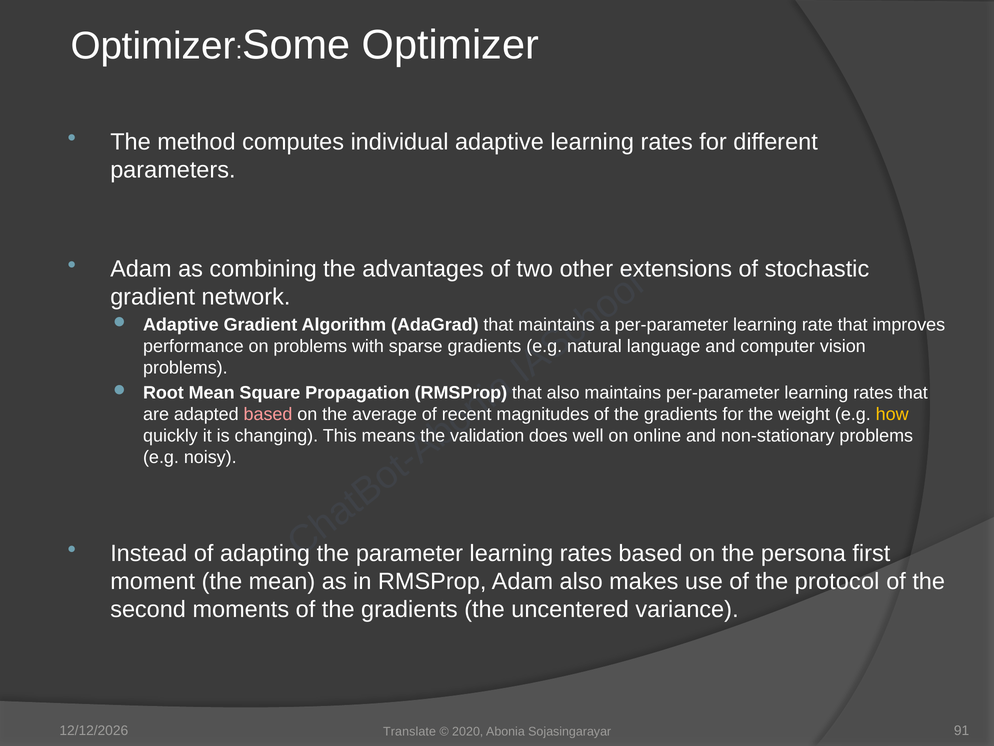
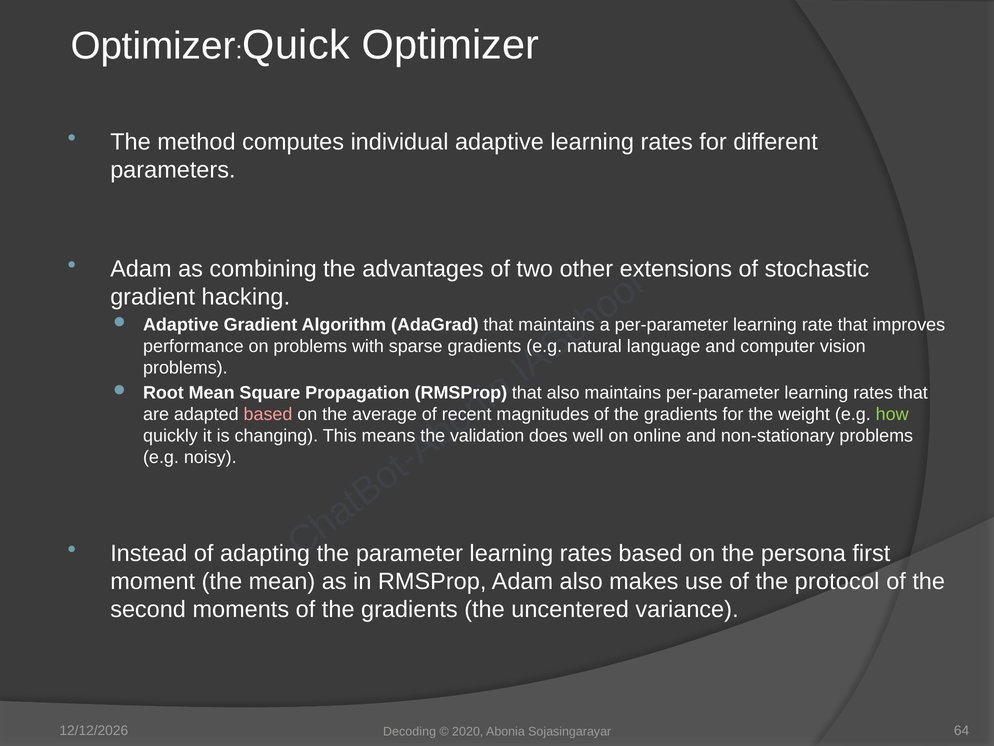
Some: Some -> Quick
network: network -> hacking
how colour: yellow -> light green
Translate: Translate -> Decoding
91: 91 -> 64
